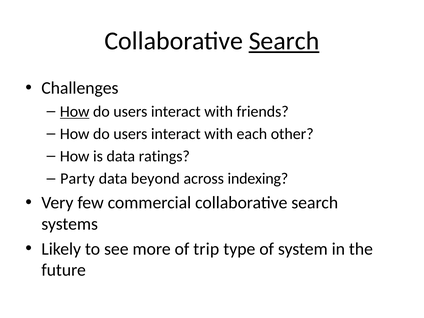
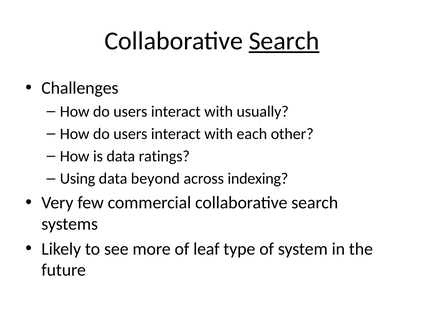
How at (75, 111) underline: present -> none
friends: friends -> usually
Party: Party -> Using
trip: trip -> leaf
